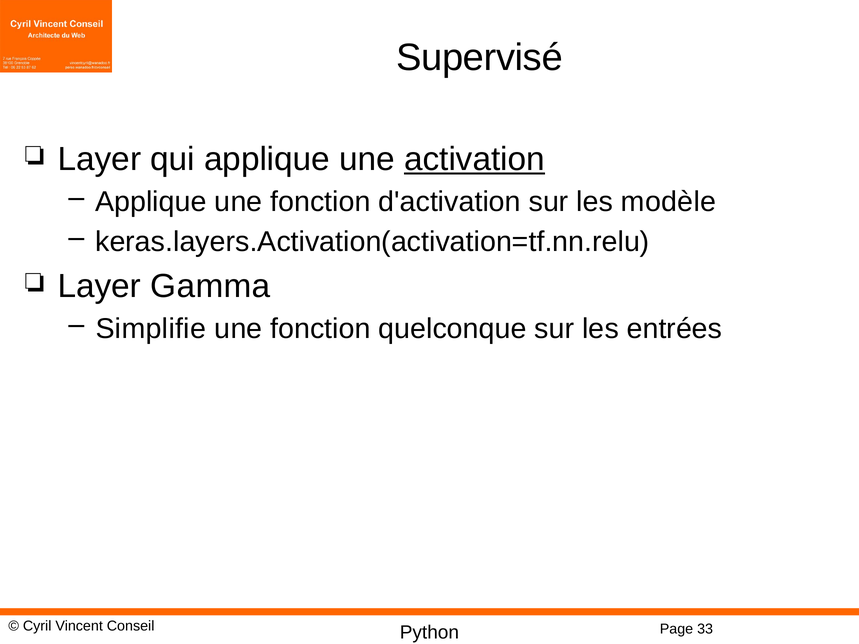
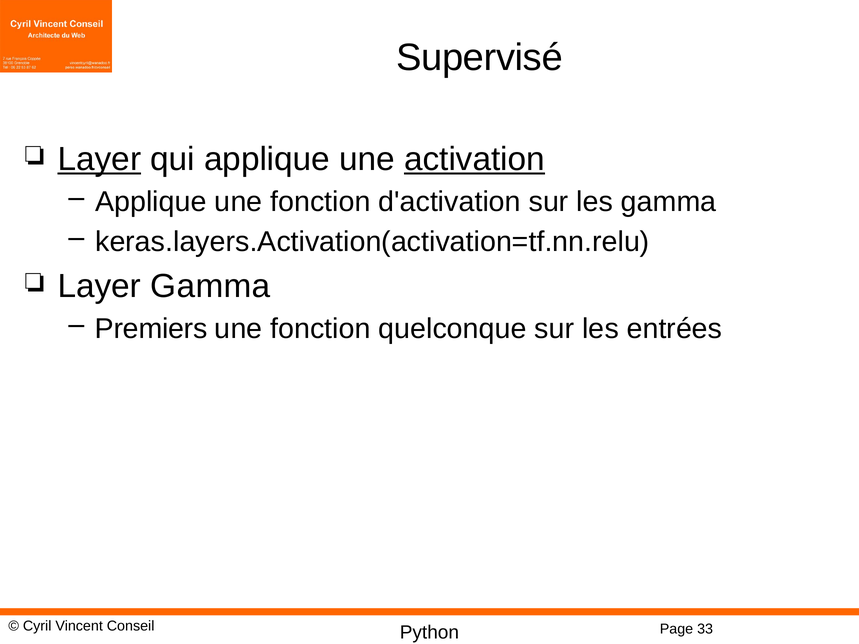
Layer at (99, 159) underline: none -> present
les modèle: modèle -> gamma
Simplifie: Simplifie -> Premiers
